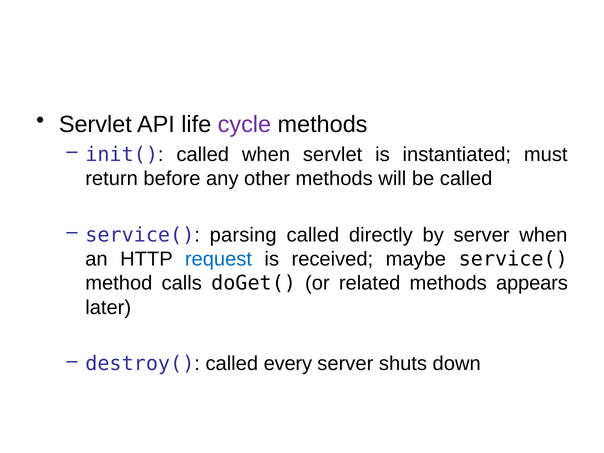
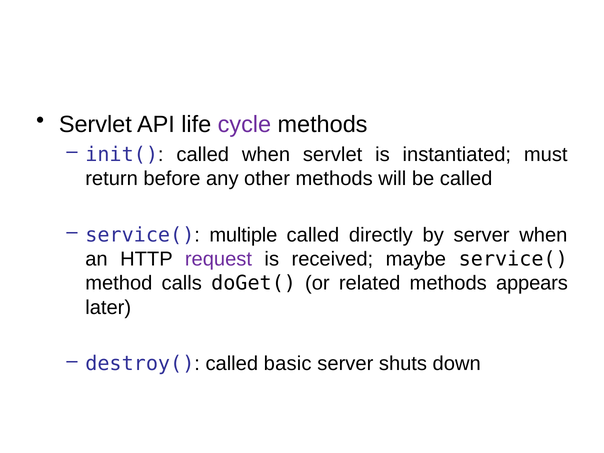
parsing: parsing -> multiple
request colour: blue -> purple
every: every -> basic
